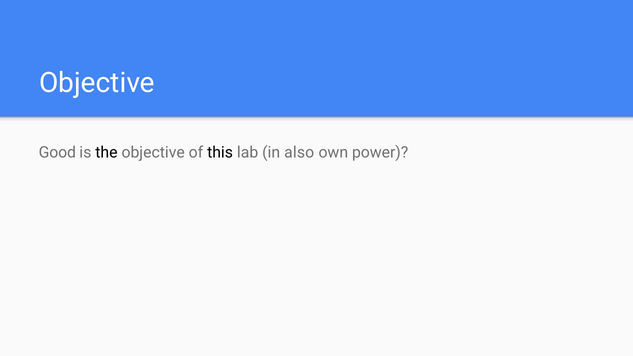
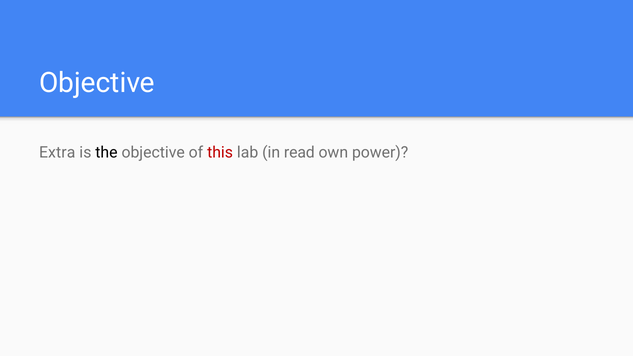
Good: Good -> Extra
this colour: black -> red
also: also -> read
